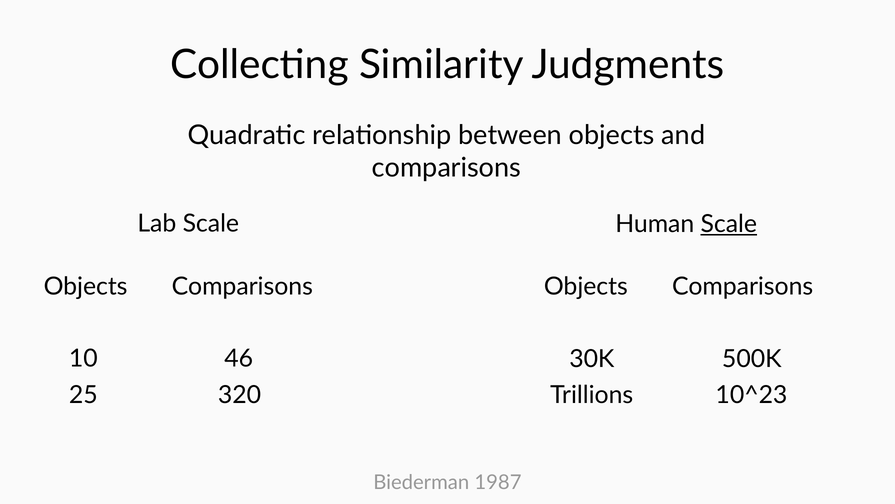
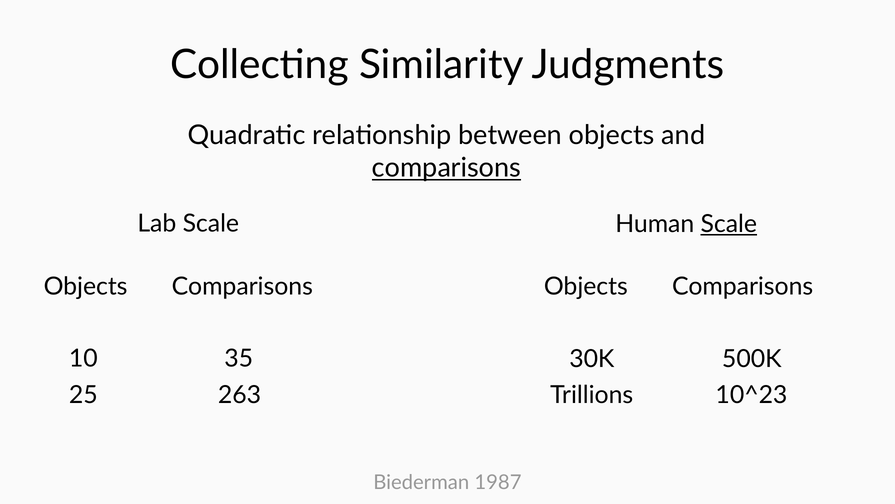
comparisons at (447, 168) underline: none -> present
46: 46 -> 35
320: 320 -> 263
